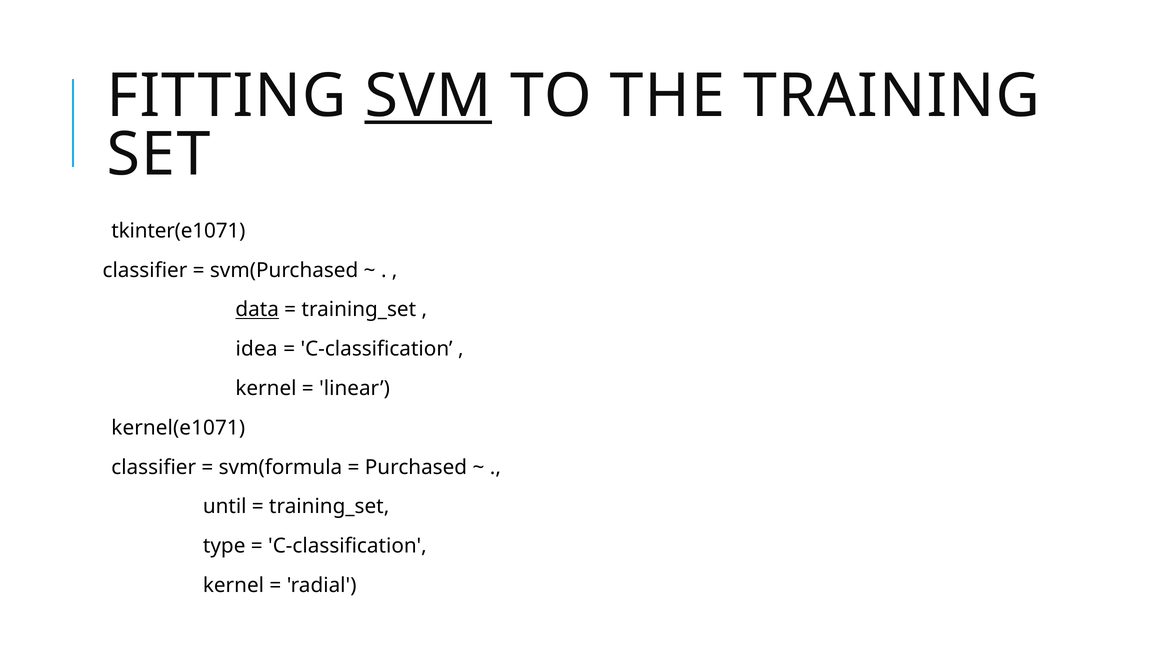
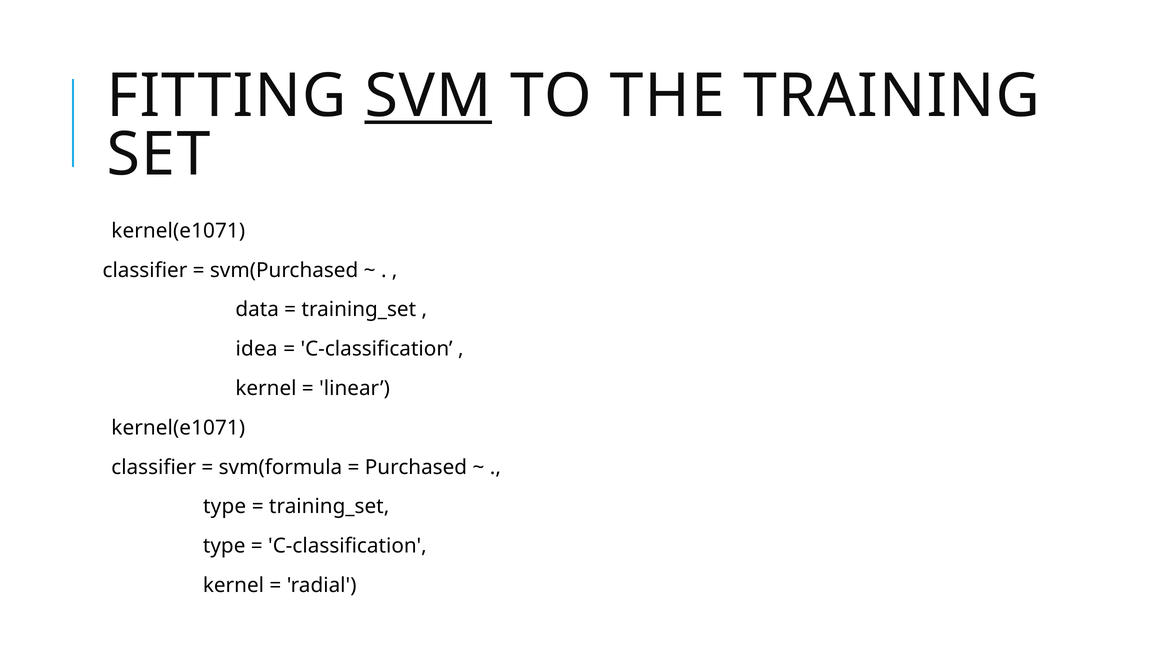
tkinter(e1071 at (178, 231): tkinter(e1071 -> kernel(e1071
data underline: present -> none
until at (225, 507): until -> type
